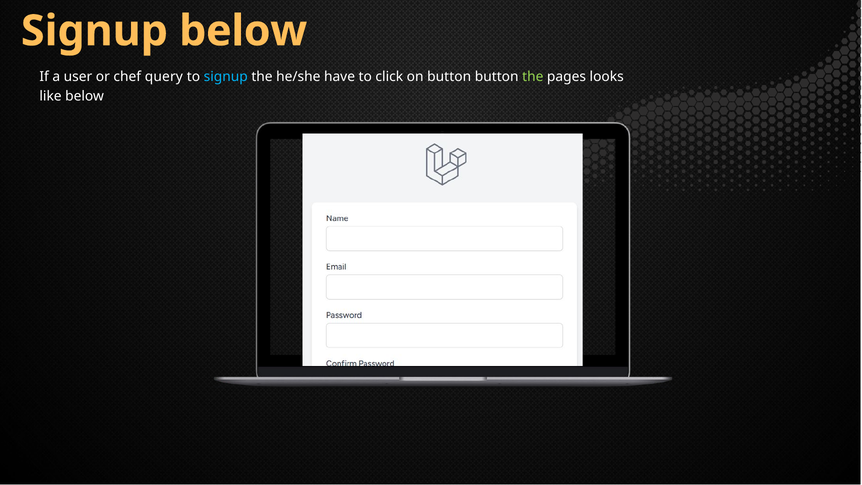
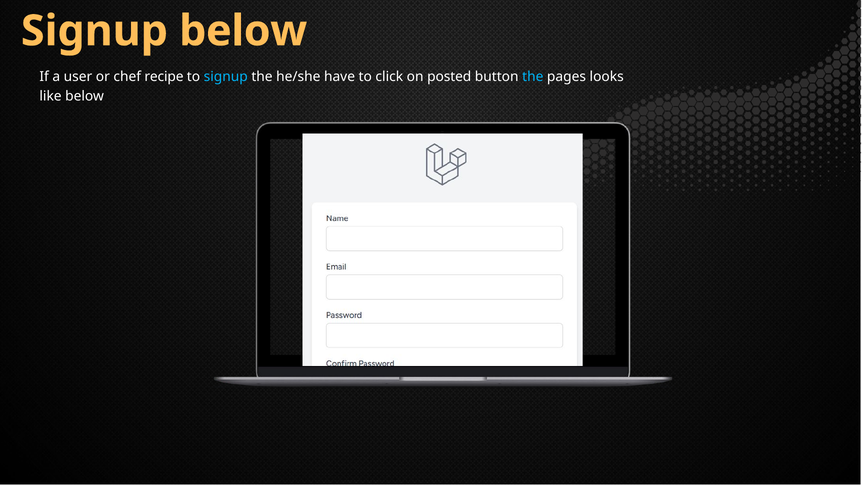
query: query -> recipe
on button: button -> posted
the at (533, 76) colour: light green -> light blue
